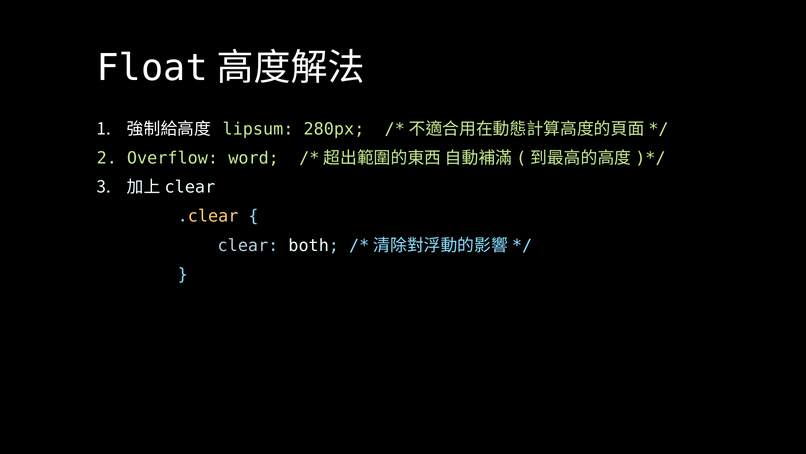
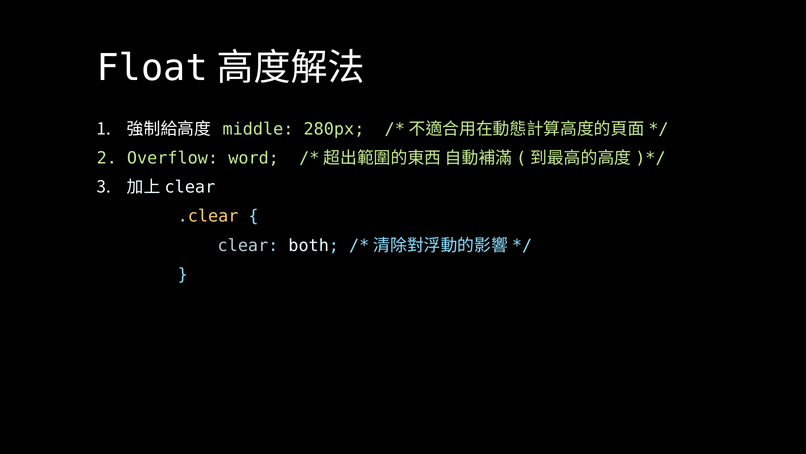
lipsum: lipsum -> middle
